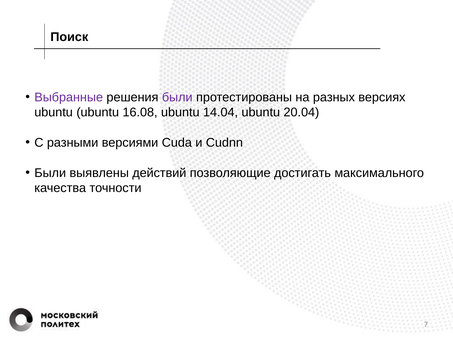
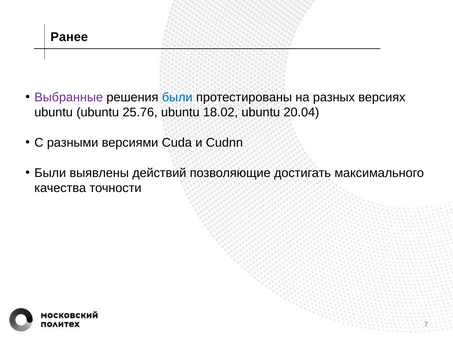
Поиск: Поиск -> Ранее
были at (177, 97) colour: purple -> blue
16.08: 16.08 -> 25.76
14.04: 14.04 -> 18.02
